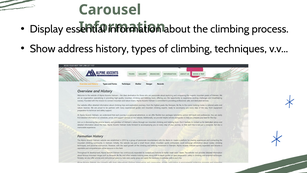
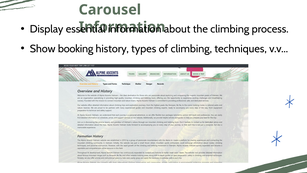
address: address -> booking
